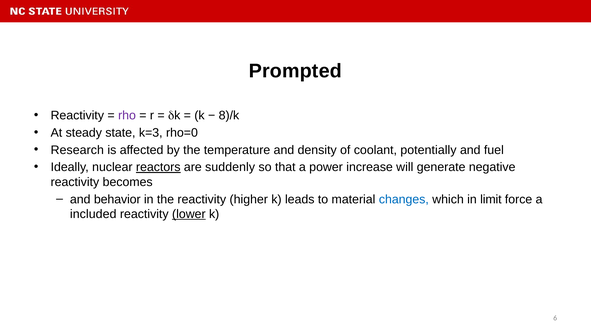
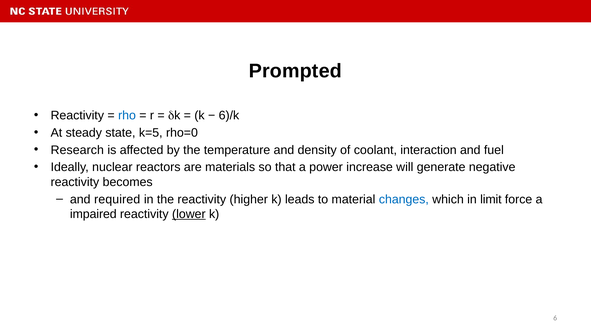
rho colour: purple -> blue
8)/k: 8)/k -> 6)/k
k=3: k=3 -> k=5
potentially: potentially -> interaction
reactors underline: present -> none
suddenly: suddenly -> materials
behavior: behavior -> required
included: included -> impaired
